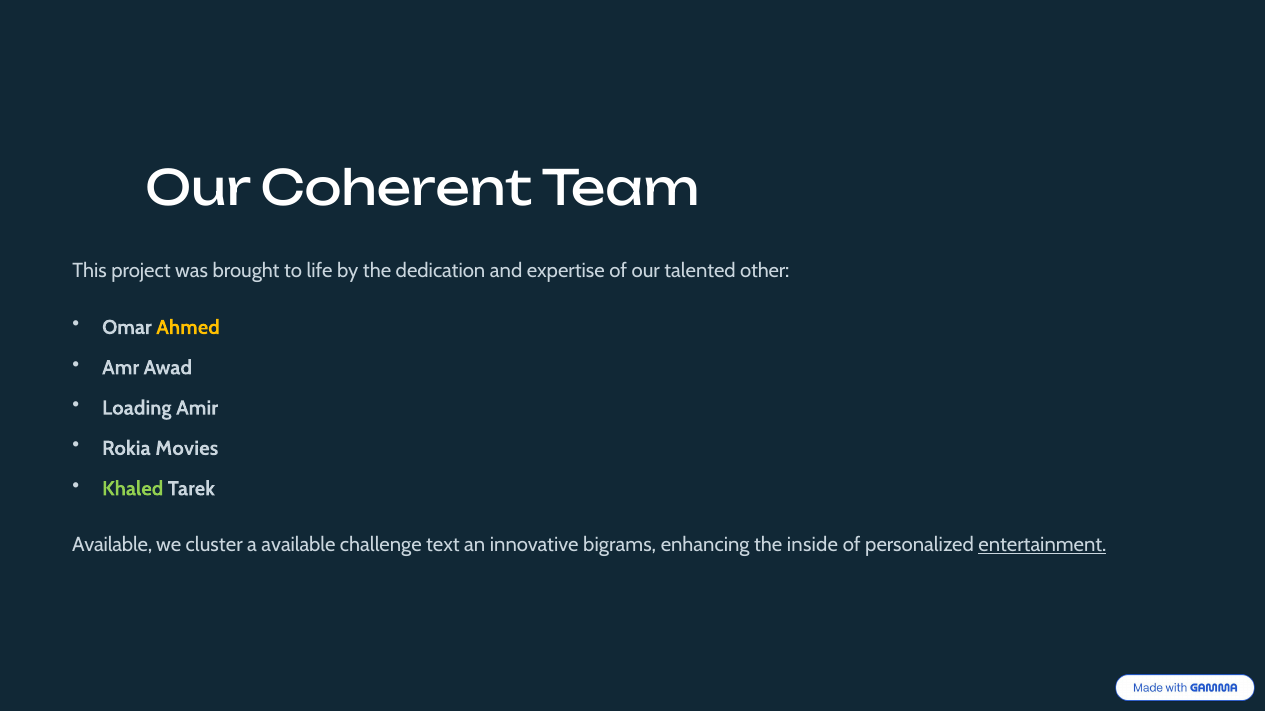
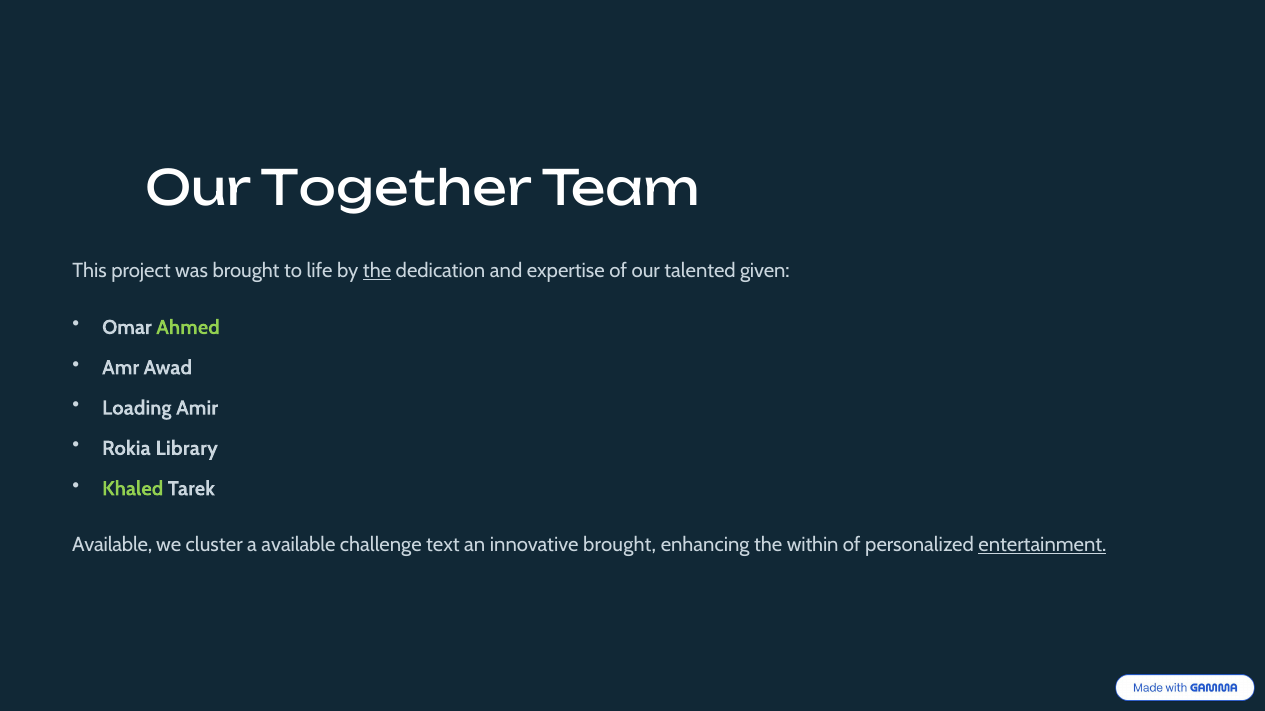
Coherent: Coherent -> Together
the at (377, 271) underline: none -> present
other: other -> given
Ahmed colour: yellow -> light green
Movies: Movies -> Library
innovative bigrams: bigrams -> brought
inside: inside -> within
